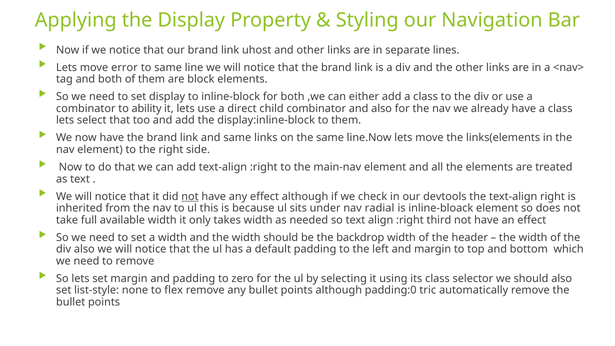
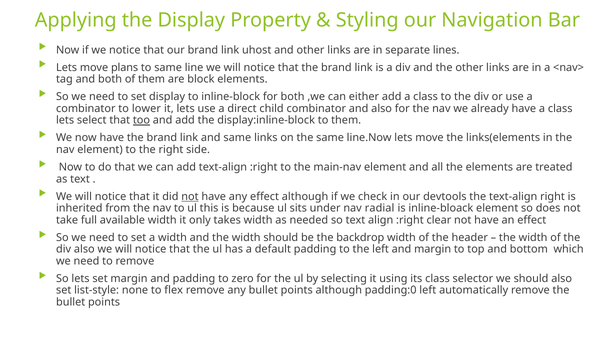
error: error -> plans
ability: ability -> lower
too underline: none -> present
third: third -> clear
padding:0 tric: tric -> left
